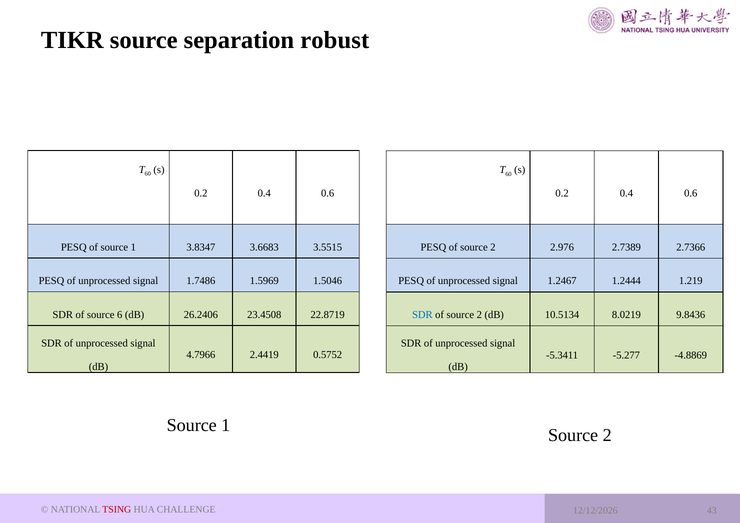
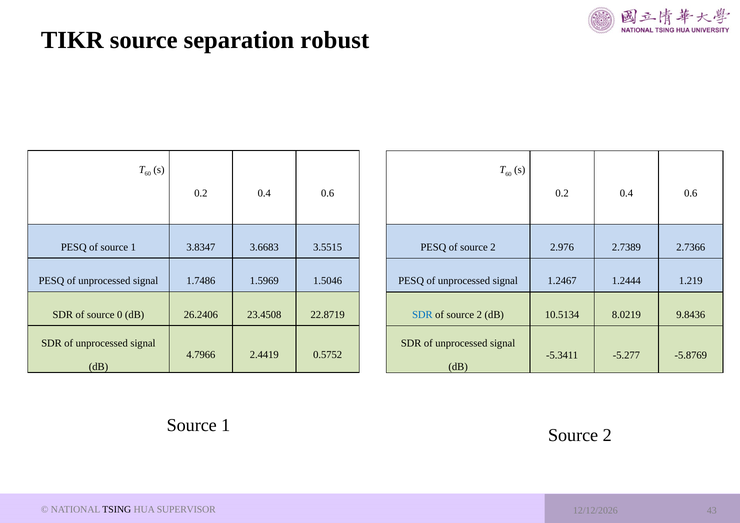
6: 6 -> 0
-4.8869: -4.8869 -> -5.8769
TSING colour: red -> black
CHALLENGE: CHALLENGE -> SUPERVISOR
